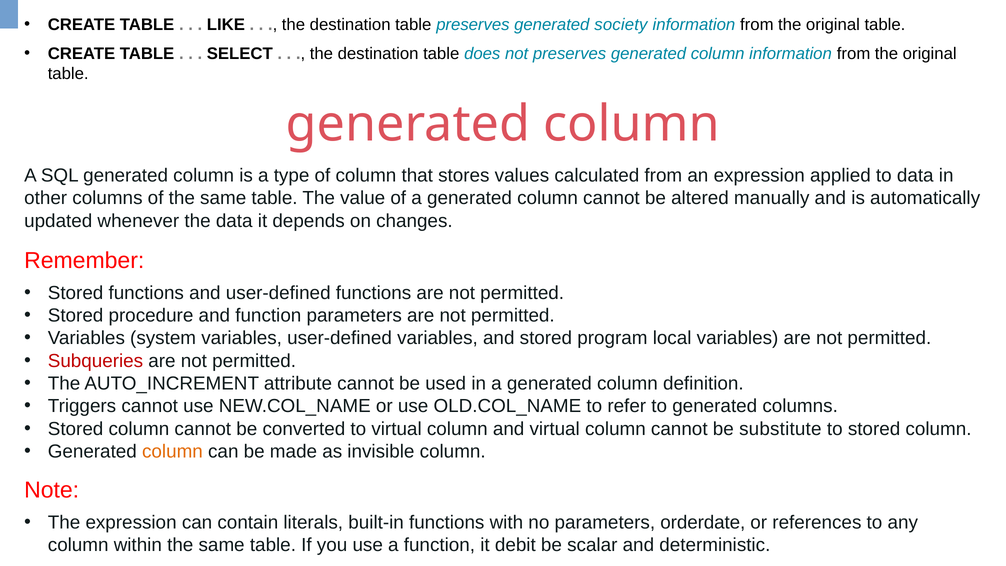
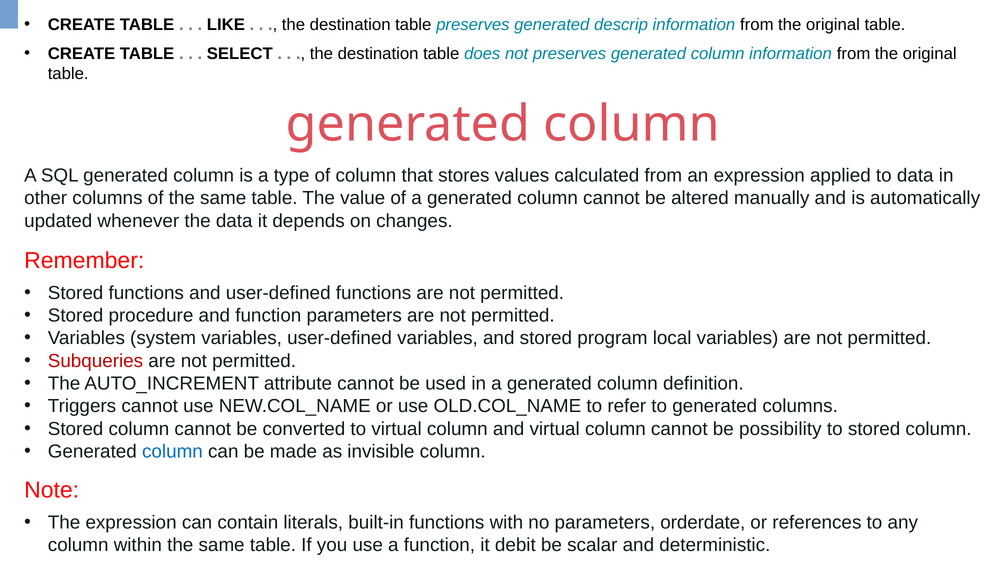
society: society -> descrip
substitute: substitute -> possibility
column at (172, 451) colour: orange -> blue
